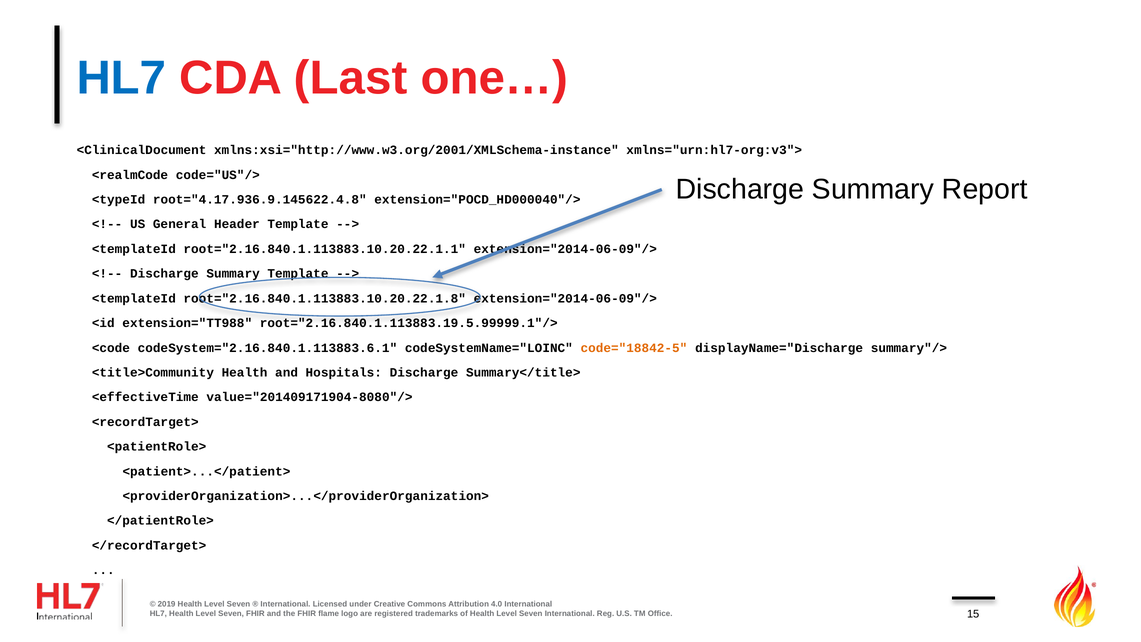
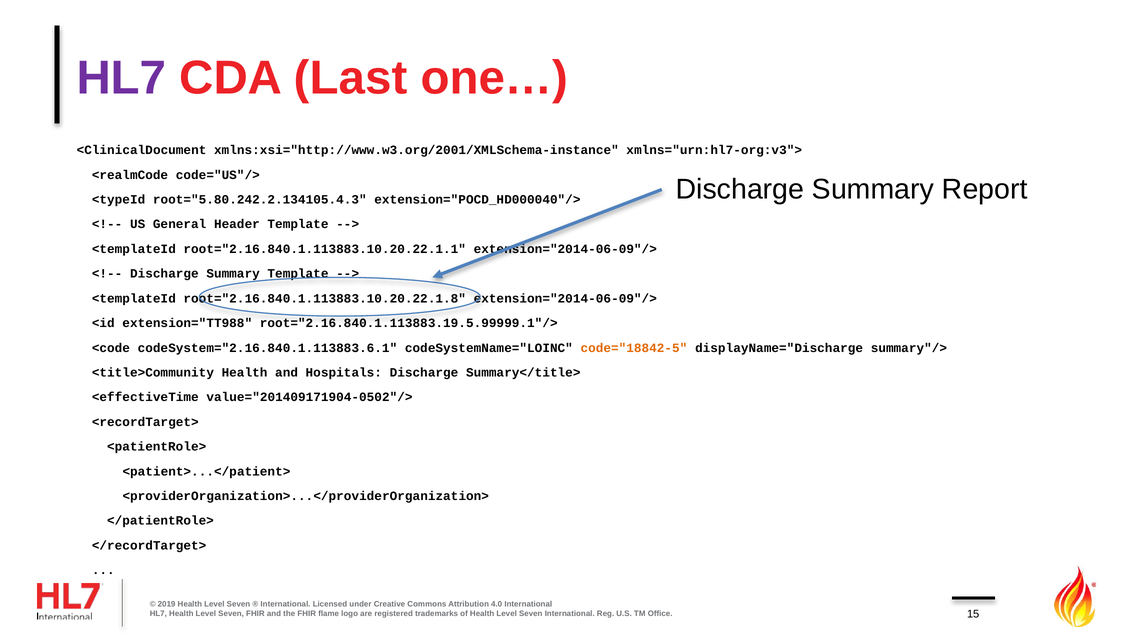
HL7 at (121, 78) colour: blue -> purple
root="4.17.936.9.145622.4.8: root="4.17.936.9.145622.4.8 -> root="5.80.242.2.134105.4.3
value="201409171904-8080"/>: value="201409171904-8080"/> -> value="201409171904-0502"/>
